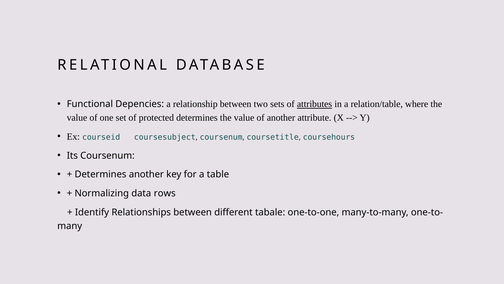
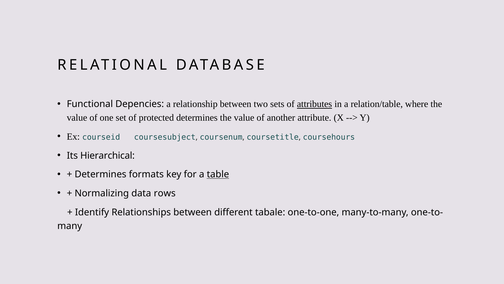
Its Coursenum: Coursenum -> Hierarchical
Determines another: another -> formats
table underline: none -> present
